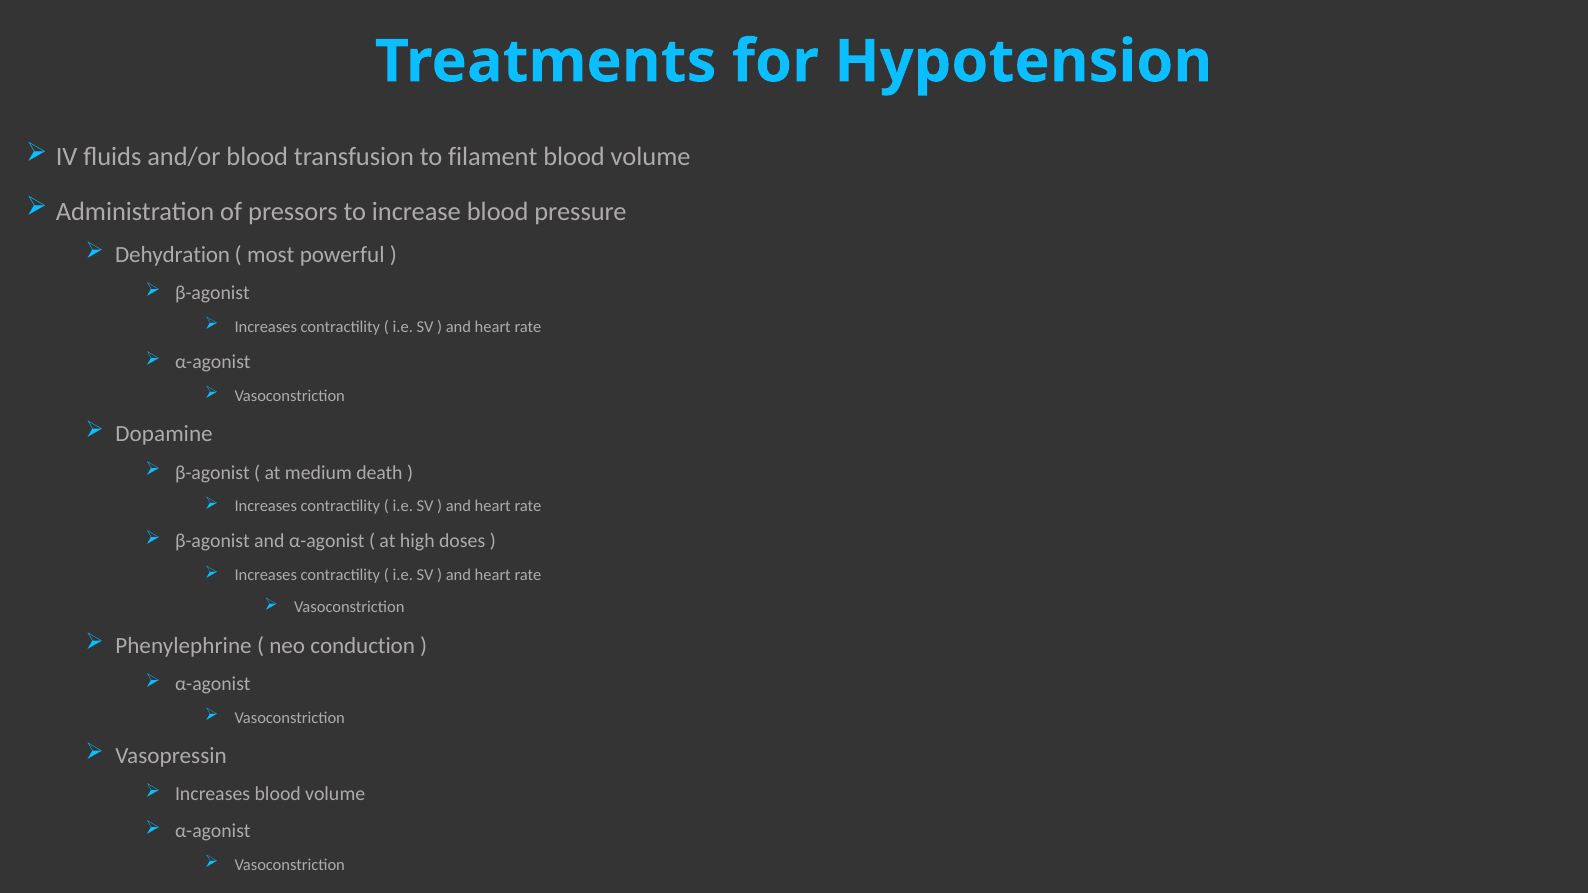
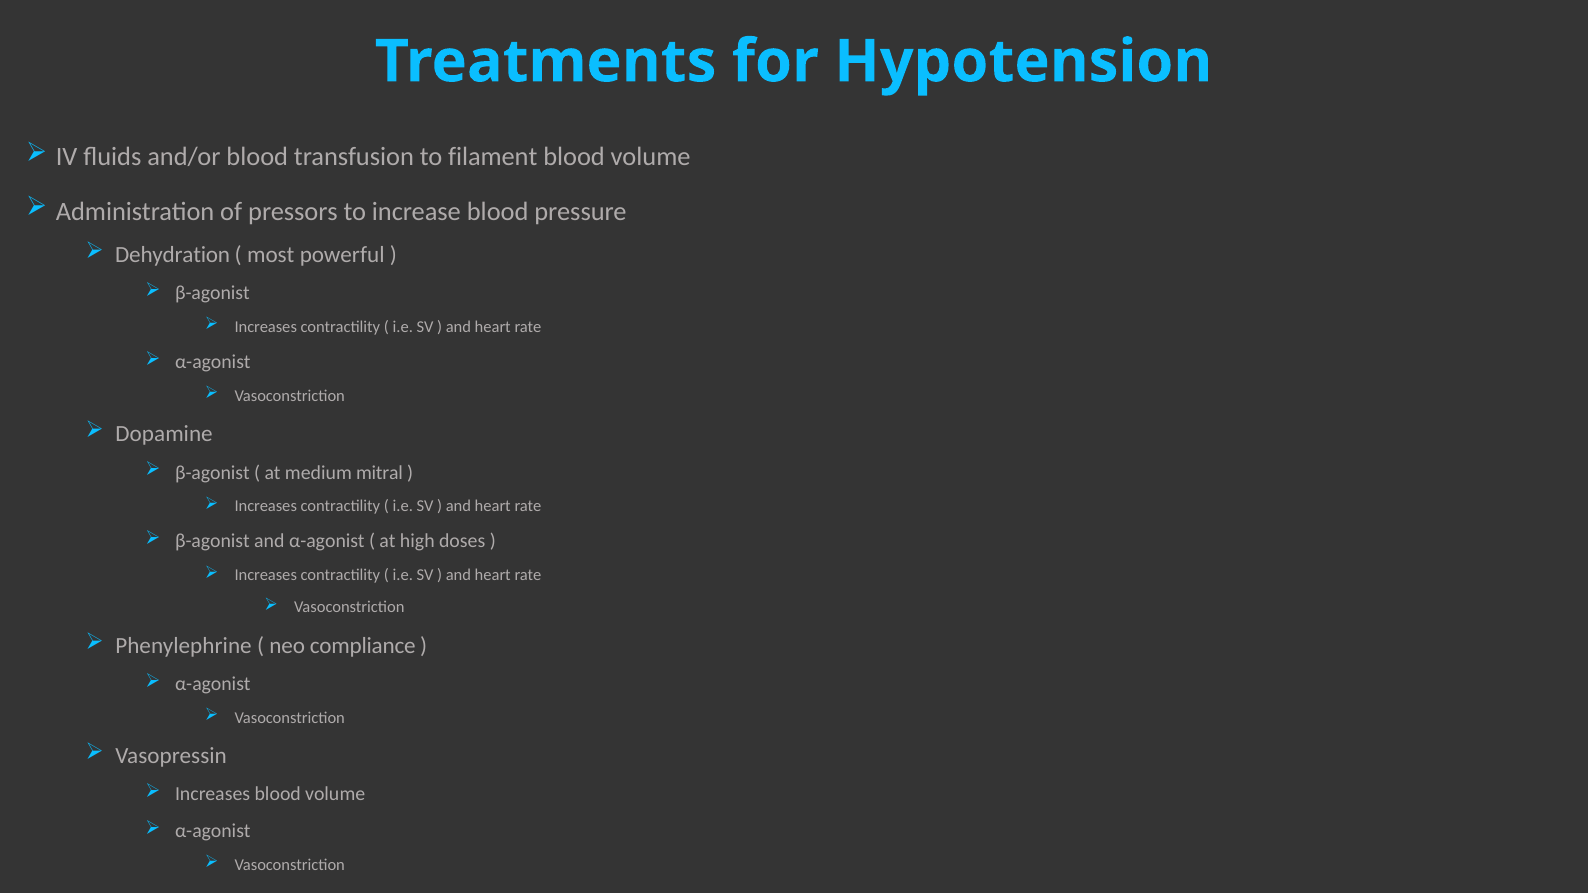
death: death -> mitral
conduction: conduction -> compliance
